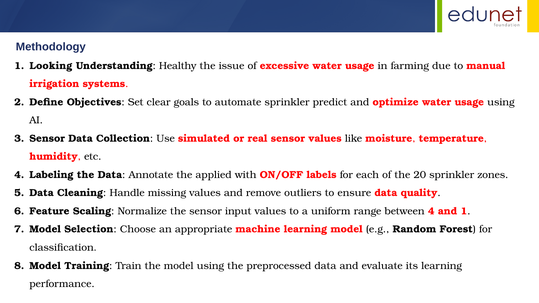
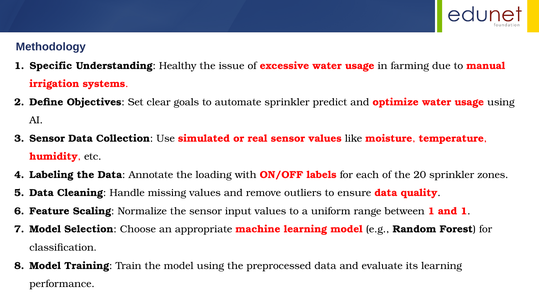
Looking: Looking -> Specific
applied: applied -> loading
between 4: 4 -> 1
